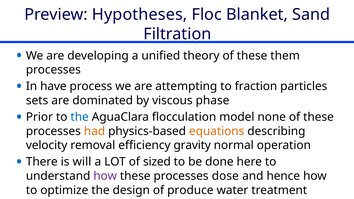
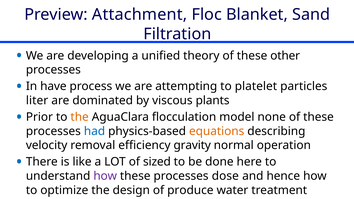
Hypotheses: Hypotheses -> Attachment
them: them -> other
fraction: fraction -> platelet
sets: sets -> liter
viscous phase: phase -> plants
the at (80, 117) colour: blue -> orange
had colour: orange -> blue
will: will -> like
